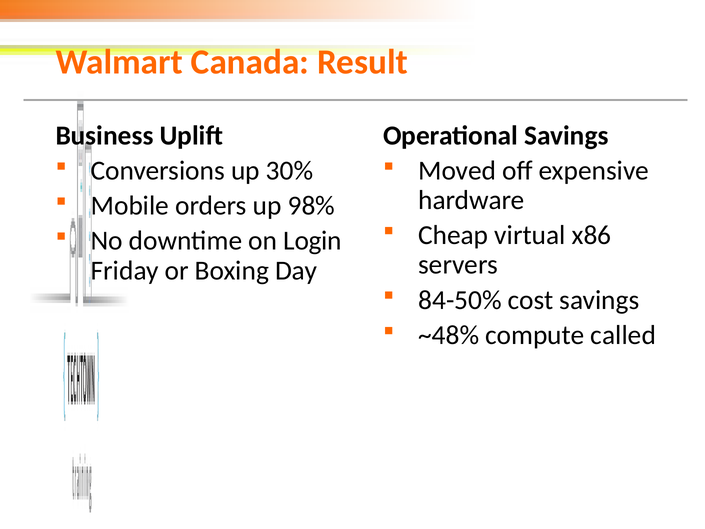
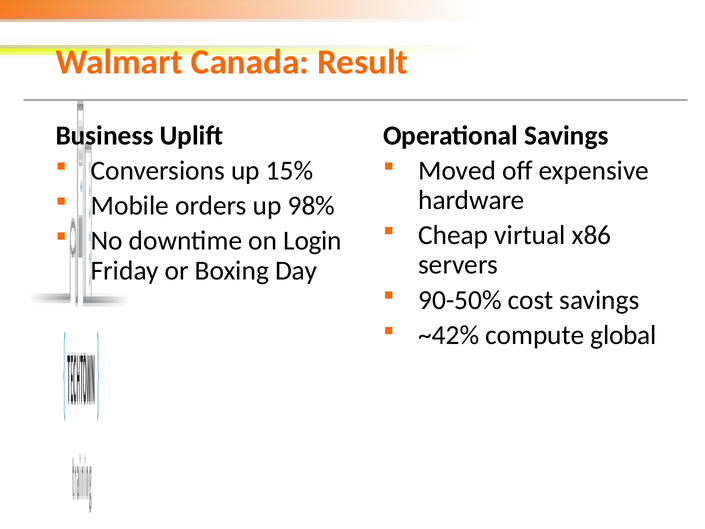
30%: 30% -> 15%
84-50%: 84-50% -> 90-50%
~48%: ~48% -> ~42%
called: called -> global
